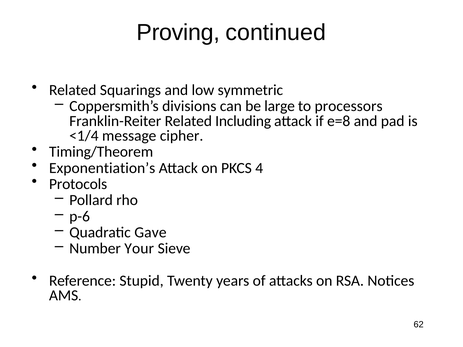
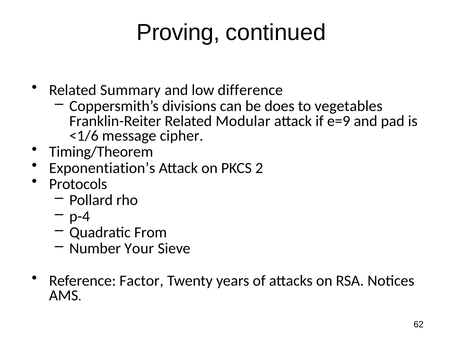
Squarings: Squarings -> Summary
symmetric: symmetric -> difference
large: large -> does
processors: processors -> vegetables
Including: Including -> Modular
e=8: e=8 -> e=9
<1/4: <1/4 -> <1/6
4: 4 -> 2
p-6: p-6 -> p-4
Gave: Gave -> From
Stupid: Stupid -> Factor
